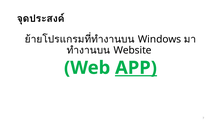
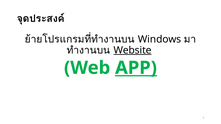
Website underline: none -> present
